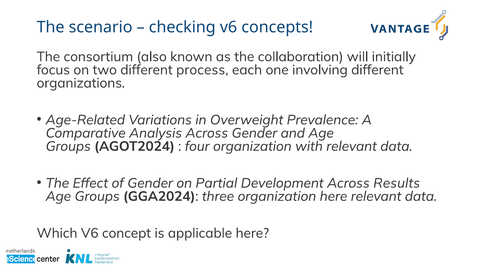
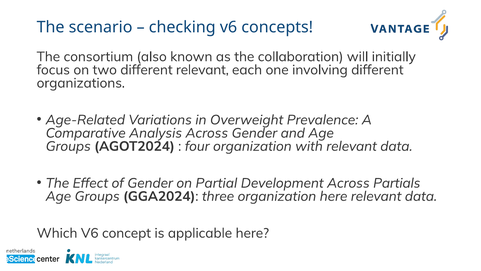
different process: process -> relevant
Results: Results -> Partials
